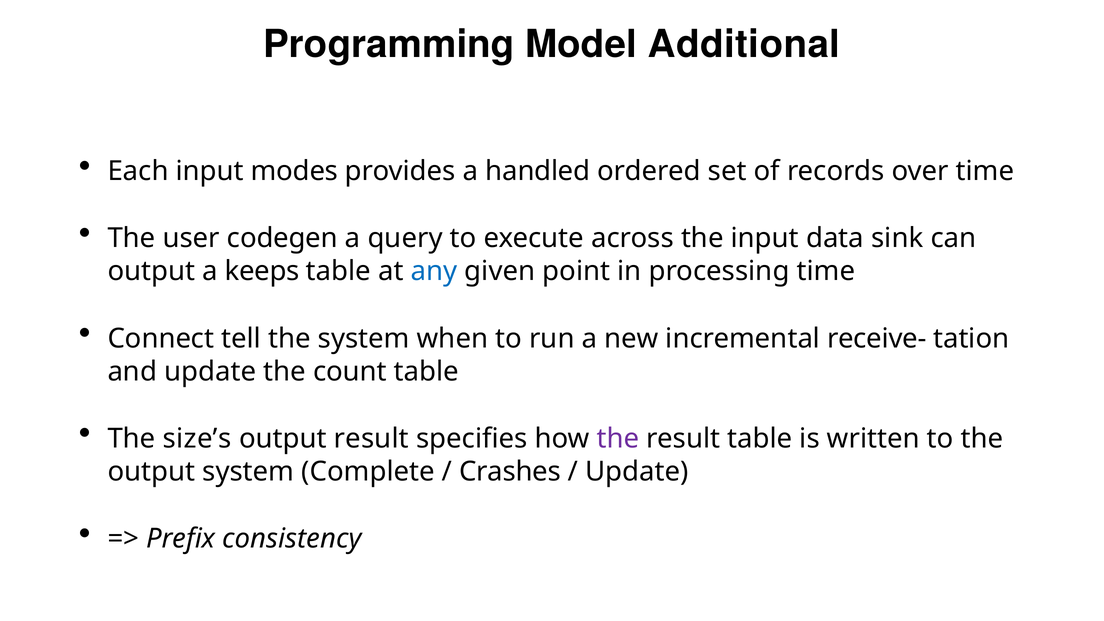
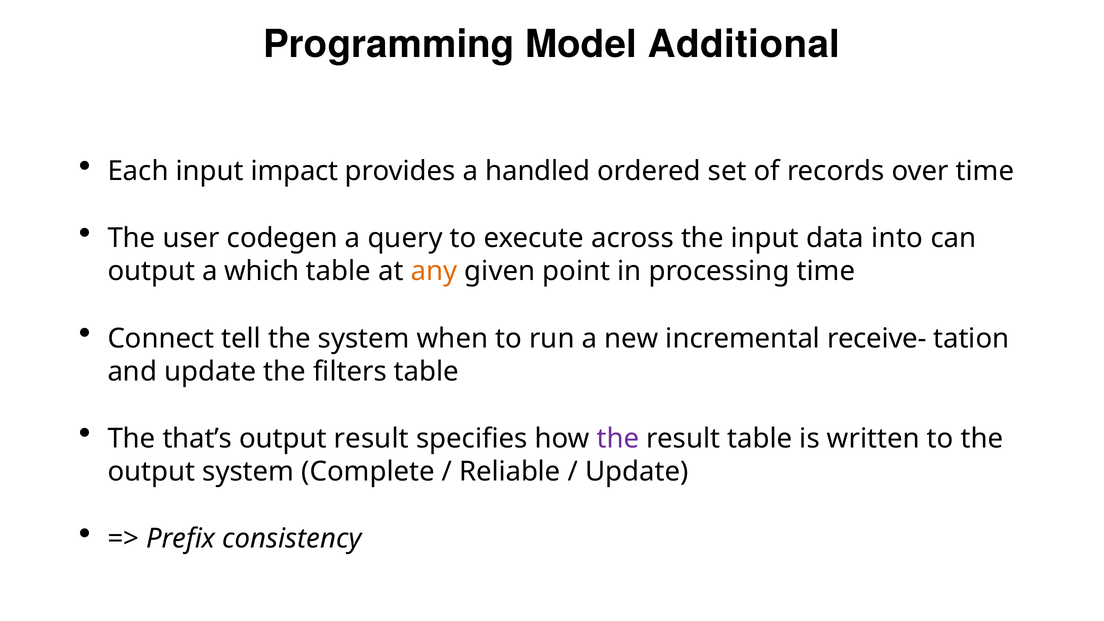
modes: modes -> impact
sink: sink -> into
keeps: keeps -> which
any colour: blue -> orange
count: count -> filters
size’s: size’s -> that’s
Crashes: Crashes -> Reliable
